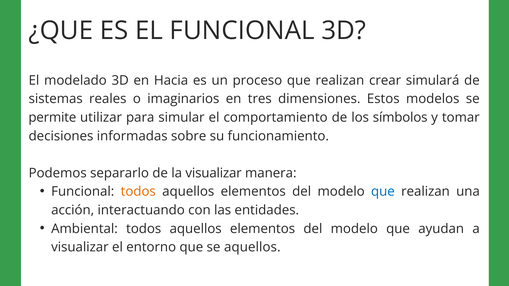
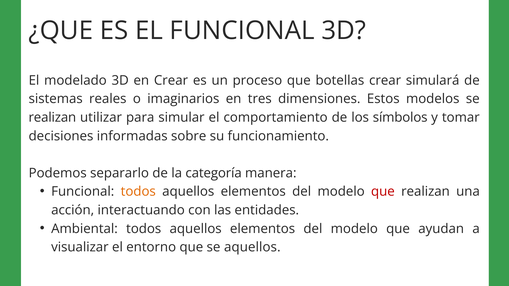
en Hacia: Hacia -> Crear
proceso que realizan: realizan -> botellas
permite at (52, 118): permite -> realizan
la visualizar: visualizar -> categoría
que at (383, 192) colour: blue -> red
